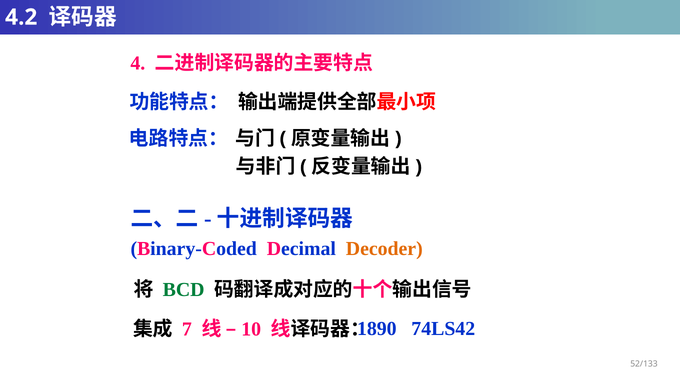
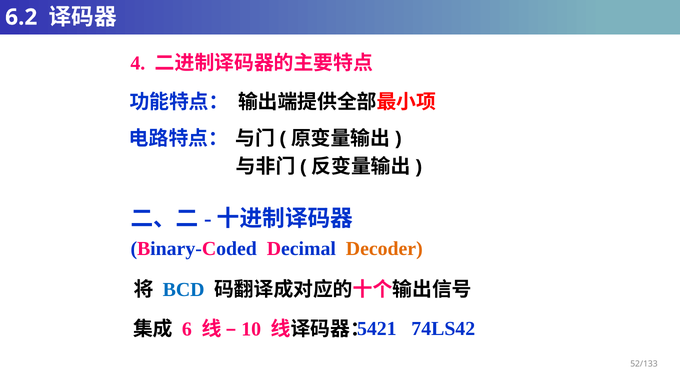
4.2: 4.2 -> 6.2
BCD colour: green -> blue
1890: 1890 -> 5421
7: 7 -> 6
